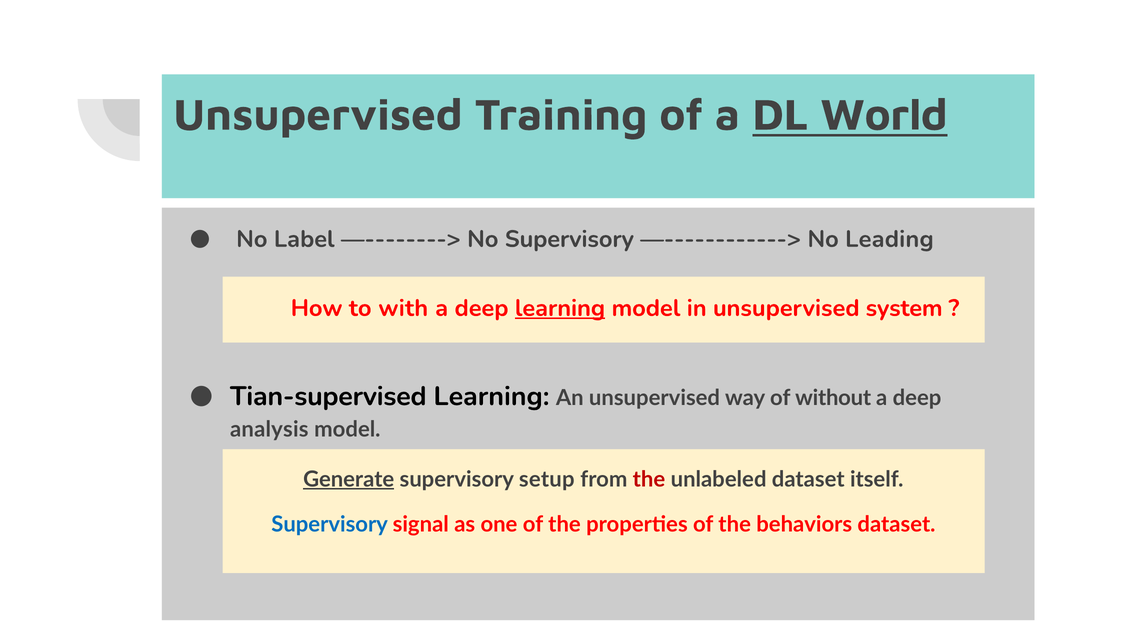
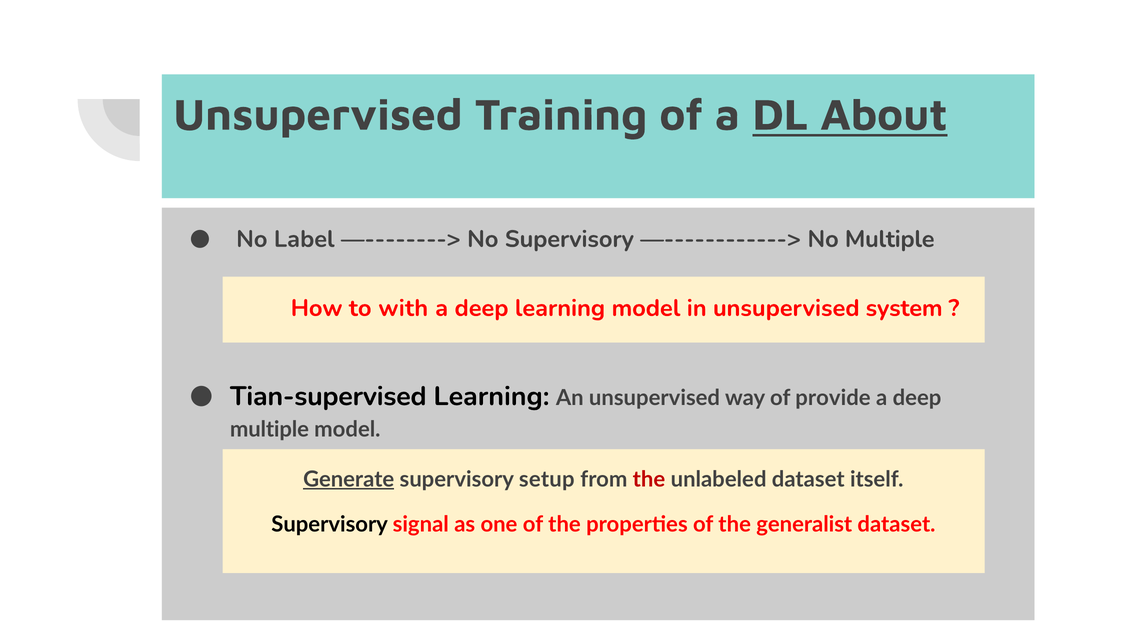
World: World -> About
No Leading: Leading -> Multiple
learning at (560, 308) underline: present -> none
without: without -> provide
analysis at (269, 430): analysis -> multiple
Supervisory at (330, 525) colour: blue -> black
behaviors: behaviors -> generalist
